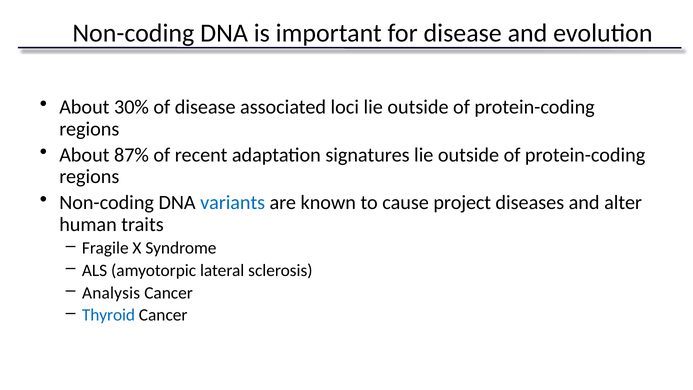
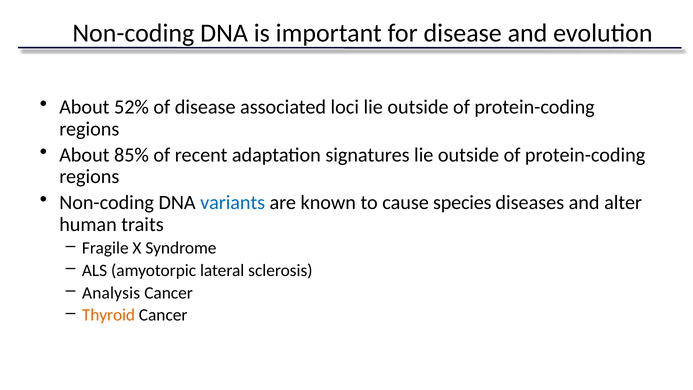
30%: 30% -> 52%
87%: 87% -> 85%
project: project -> species
Thyroid colour: blue -> orange
